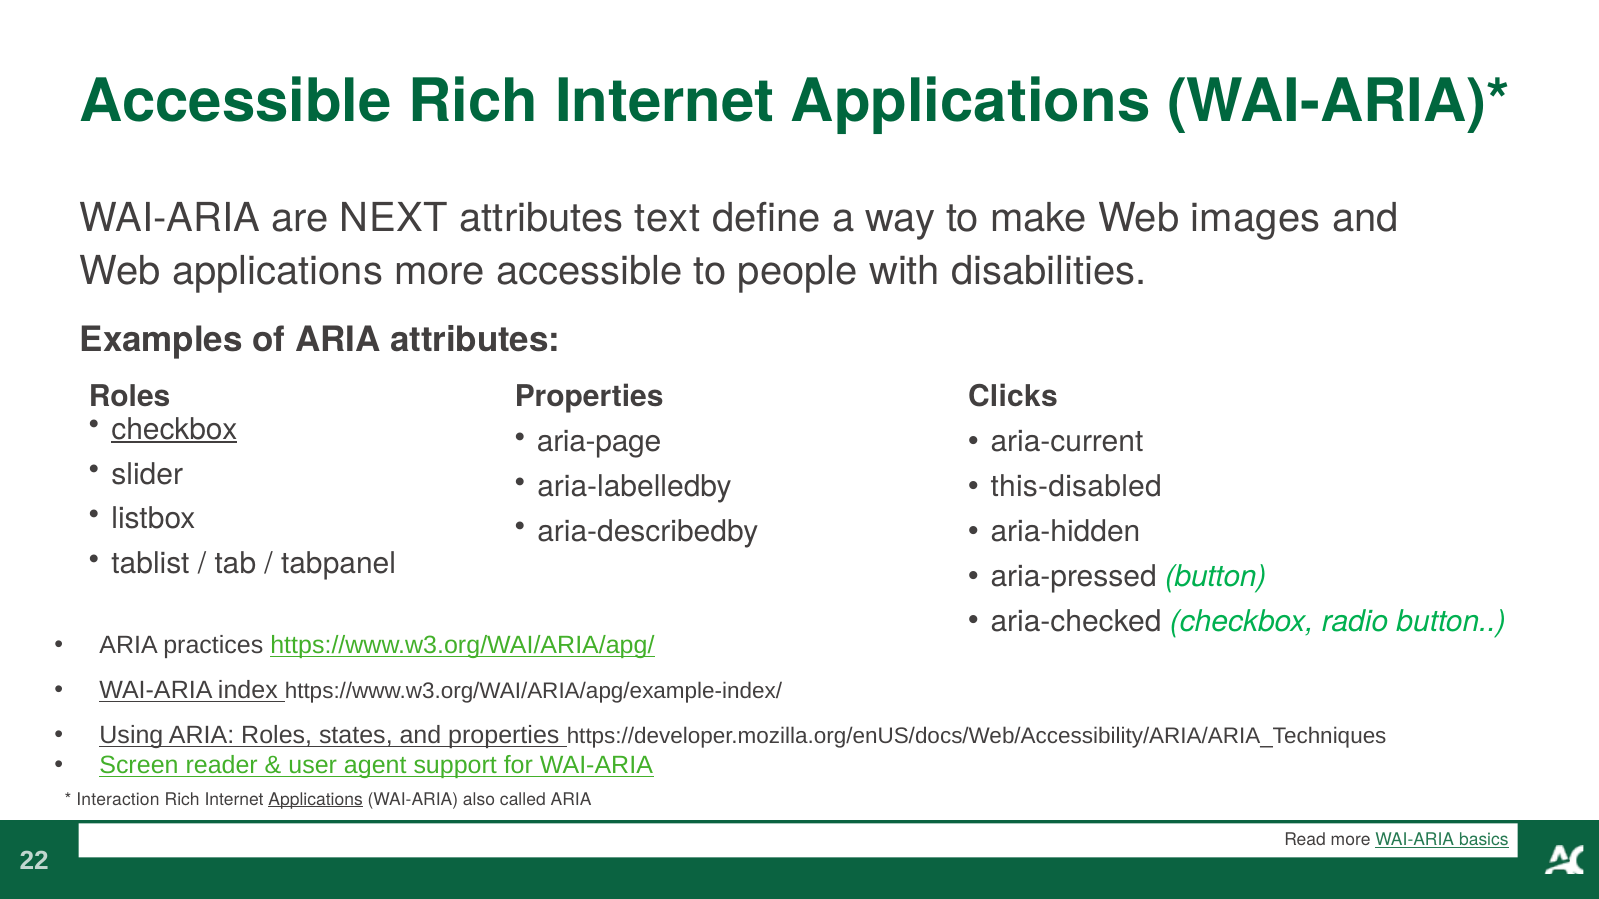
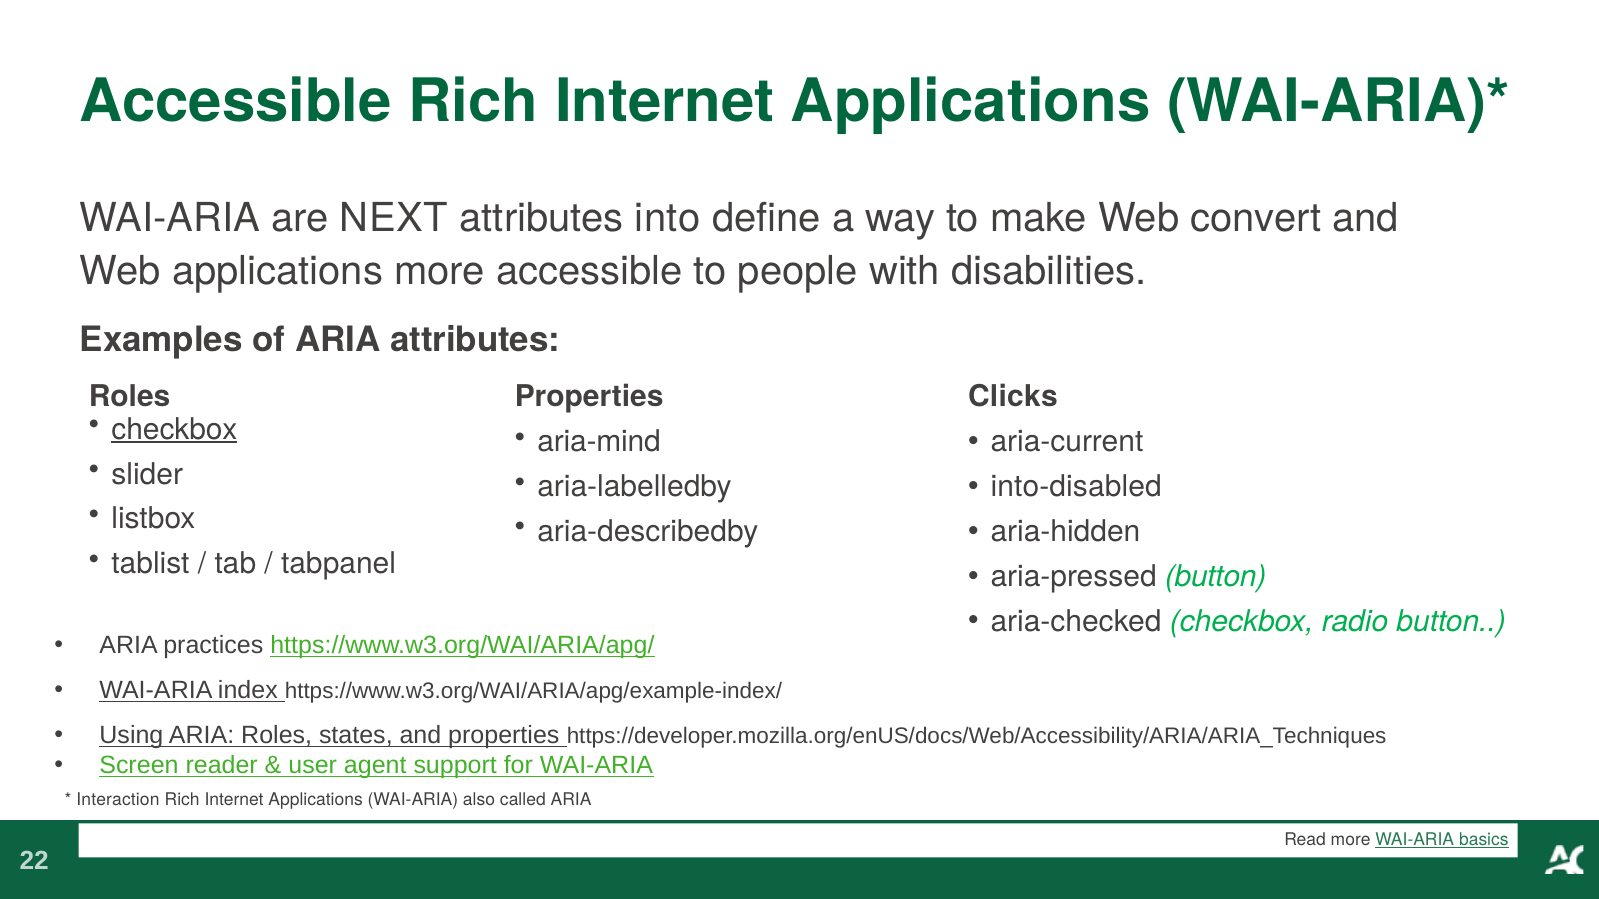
text: text -> into
images: images -> convert
aria-page: aria-page -> aria-mind
this-disabled: this-disabled -> into-disabled
Applications at (316, 800) underline: present -> none
